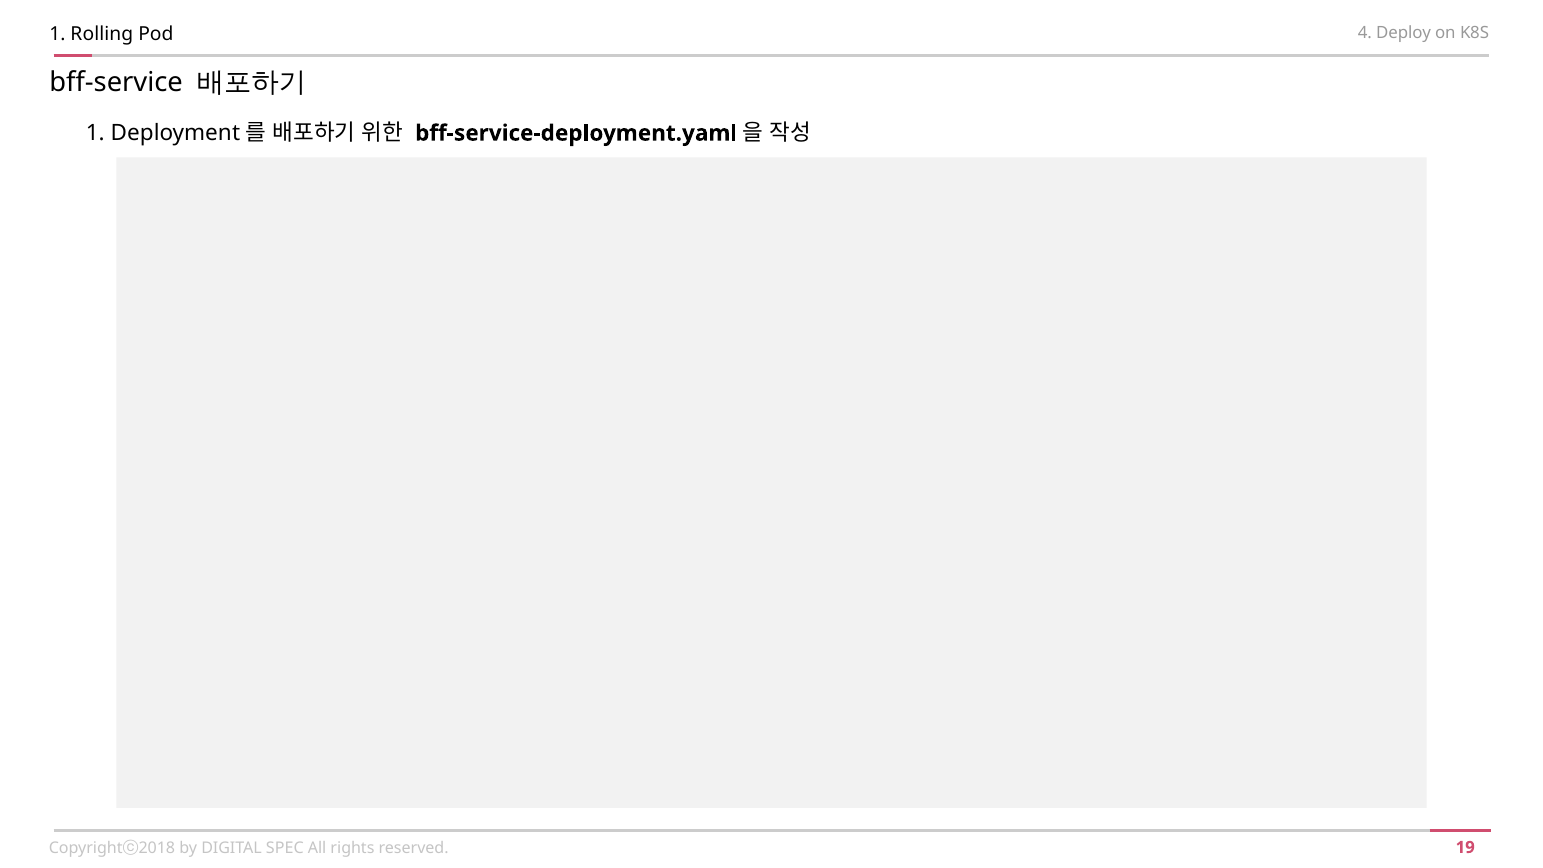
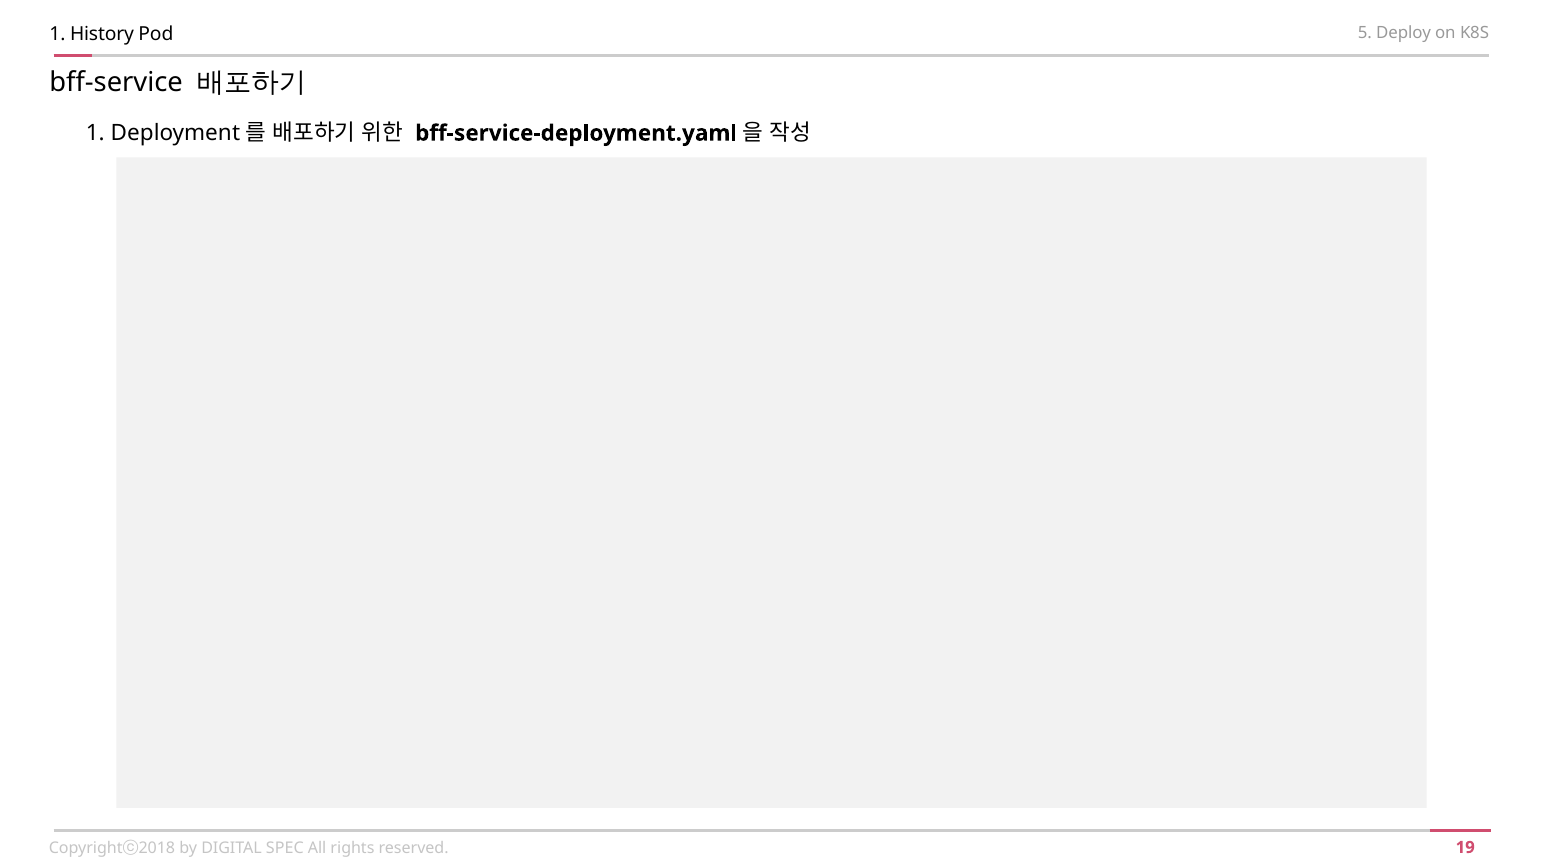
Rolling: Rolling -> History
4: 4 -> 5
